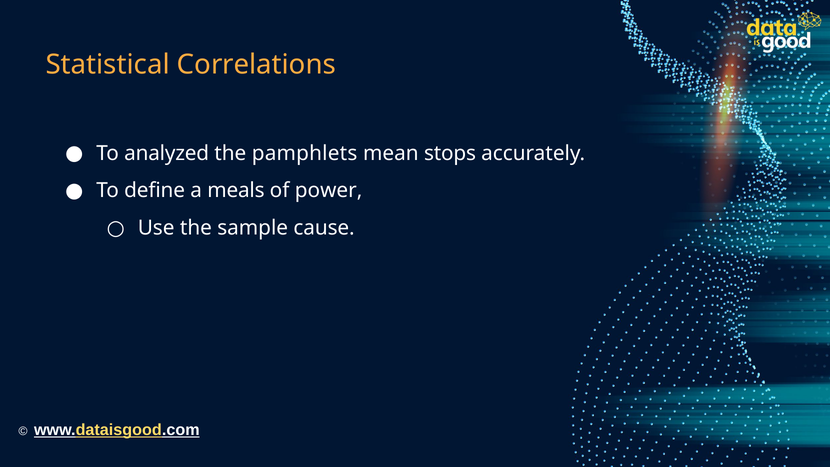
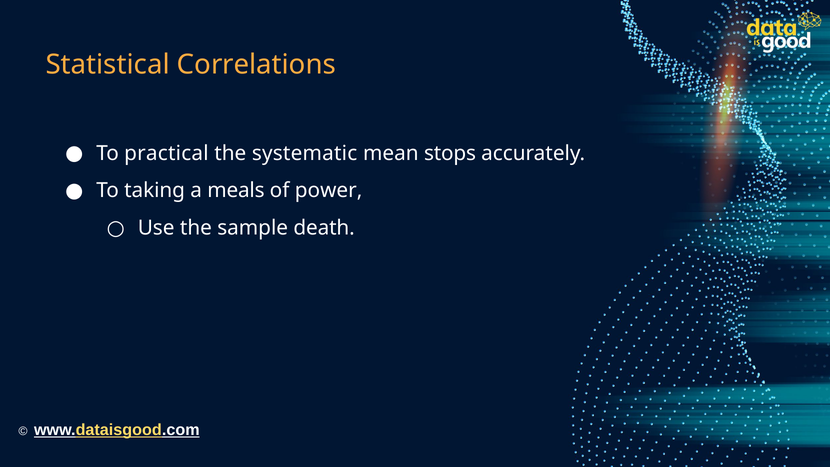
analyzed: analyzed -> practical
pamphlets: pamphlets -> systematic
define: define -> taking
cause: cause -> death
